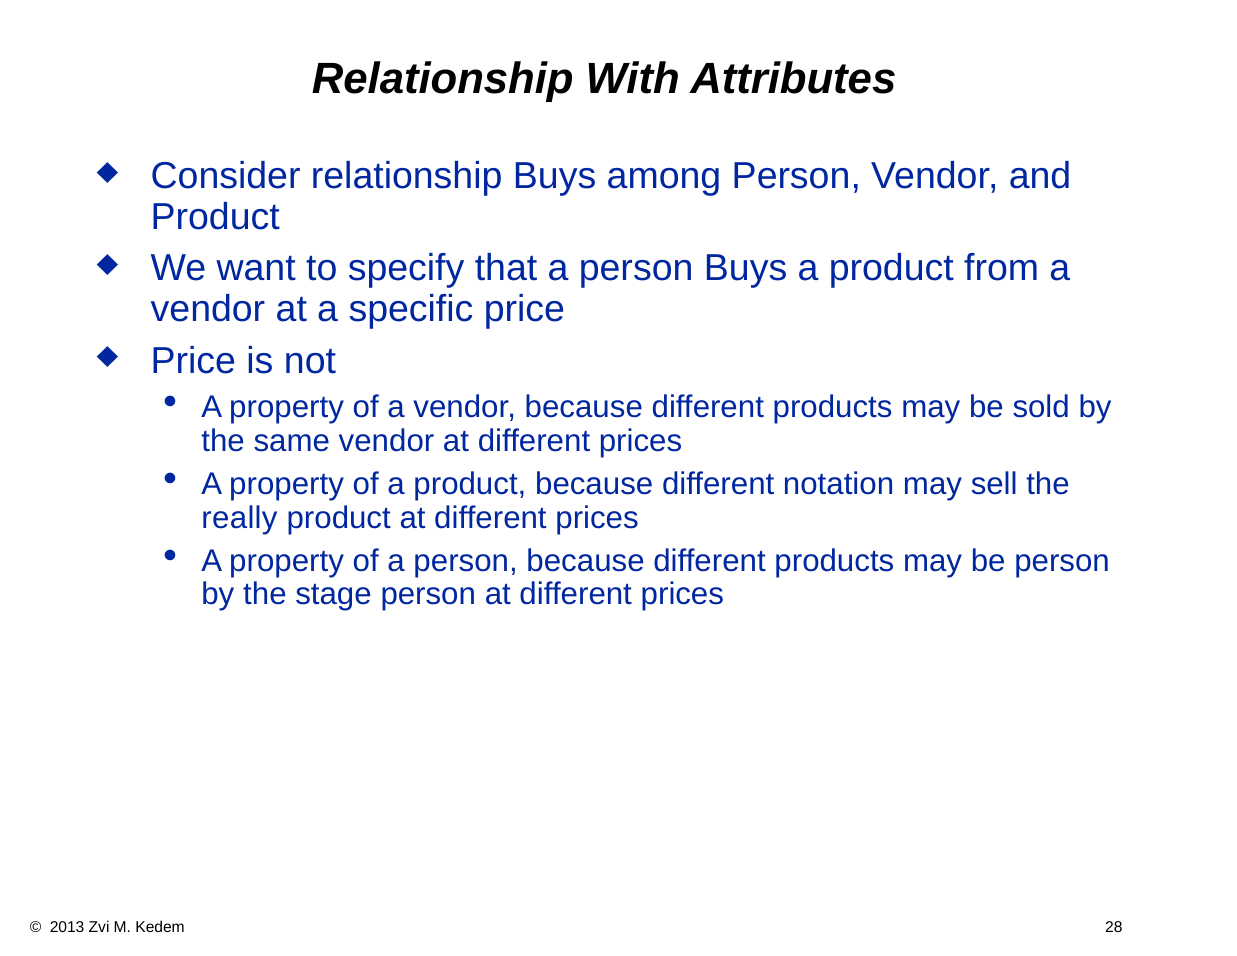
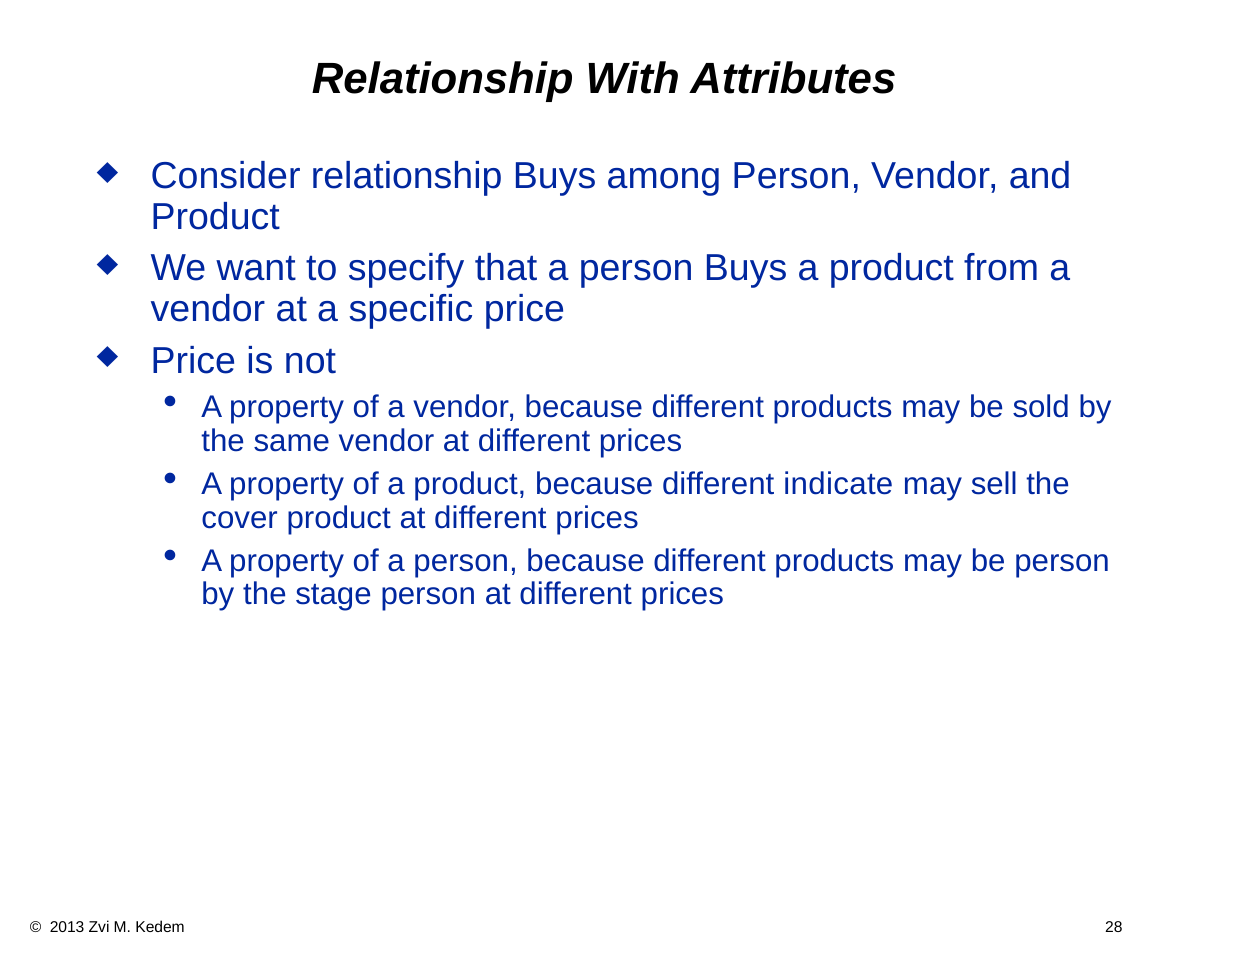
notation: notation -> indicate
really: really -> cover
